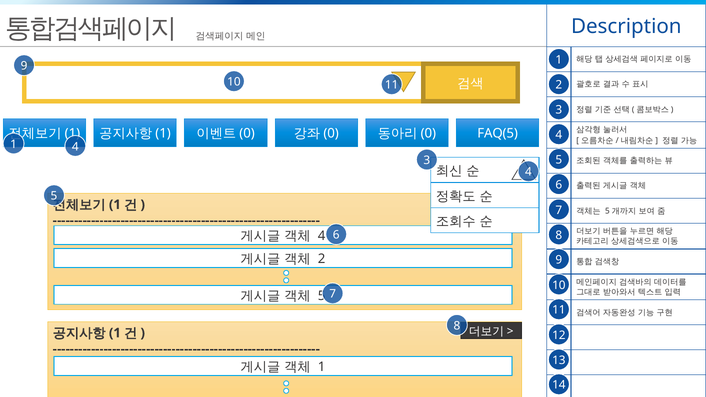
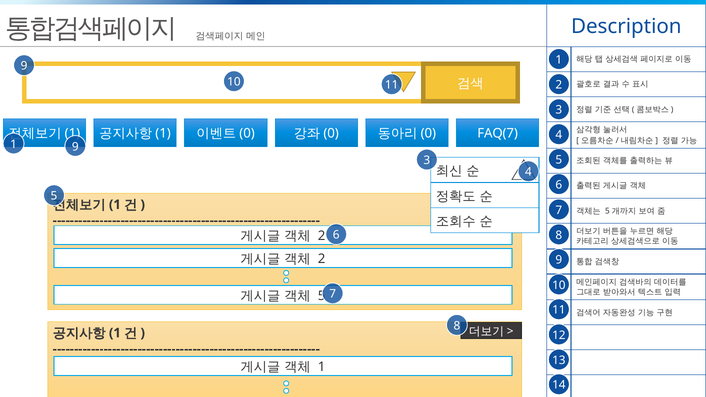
FAQ(5: FAQ(5 -> FAQ(7
1 4: 4 -> 9
4 at (322, 236): 4 -> 2
